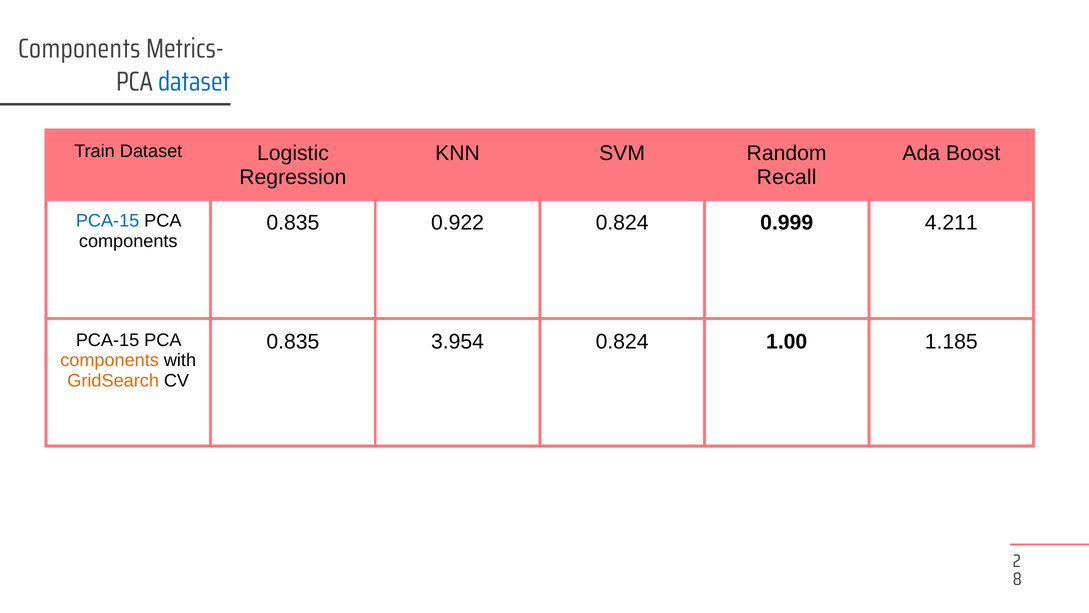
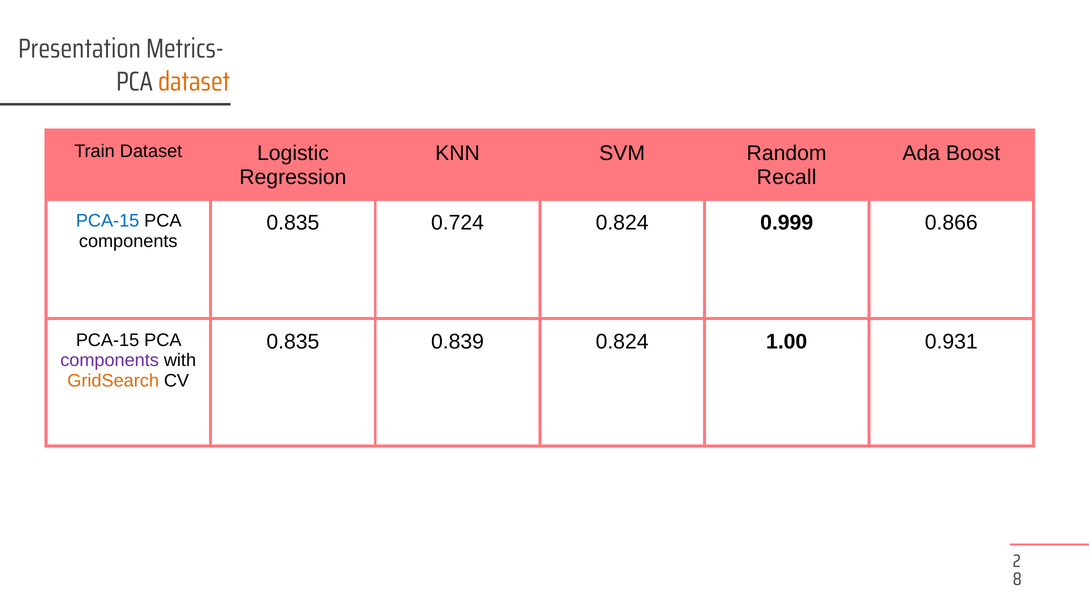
Components at (79, 49): Components -> Presentation
dataset at (194, 81) colour: blue -> orange
0.922: 0.922 -> 0.724
4.211: 4.211 -> 0.866
3.954: 3.954 -> 0.839
1.185: 1.185 -> 0.931
components at (110, 360) colour: orange -> purple
